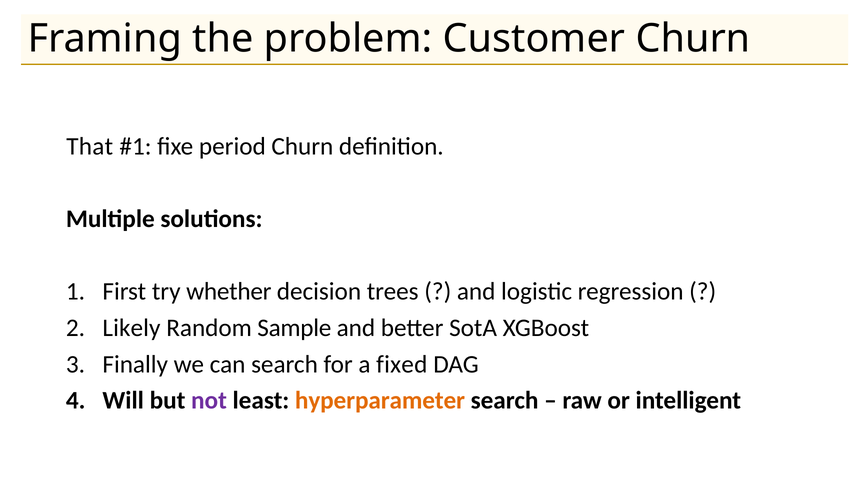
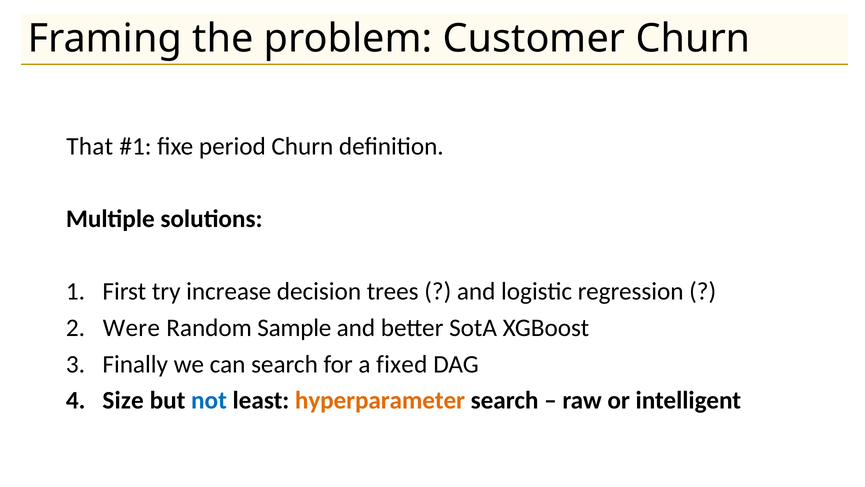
whether: whether -> increase
Likely: Likely -> Were
Will: Will -> Size
not colour: purple -> blue
